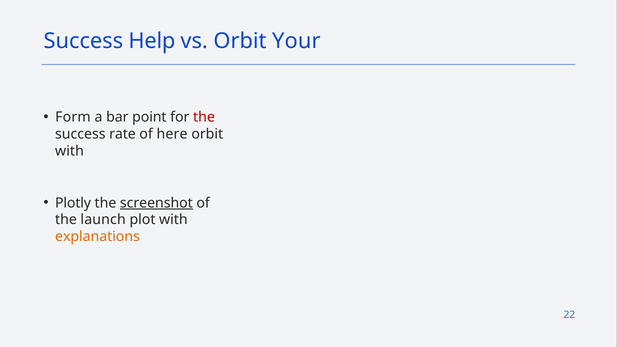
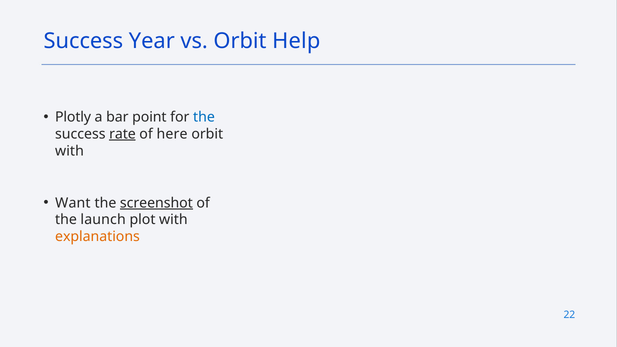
Help: Help -> Year
Your: Your -> Help
Form: Form -> Plotly
the at (204, 117) colour: red -> blue
rate underline: none -> present
Plotly: Plotly -> Want
